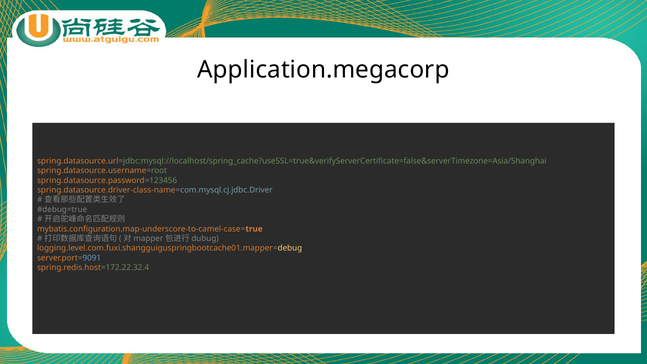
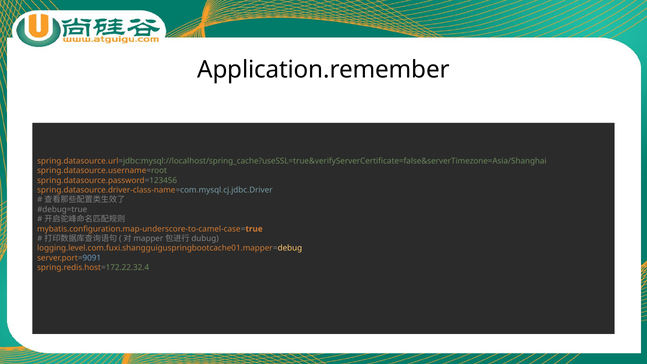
Application.megacorp: Application.megacorp -> Application.remember
